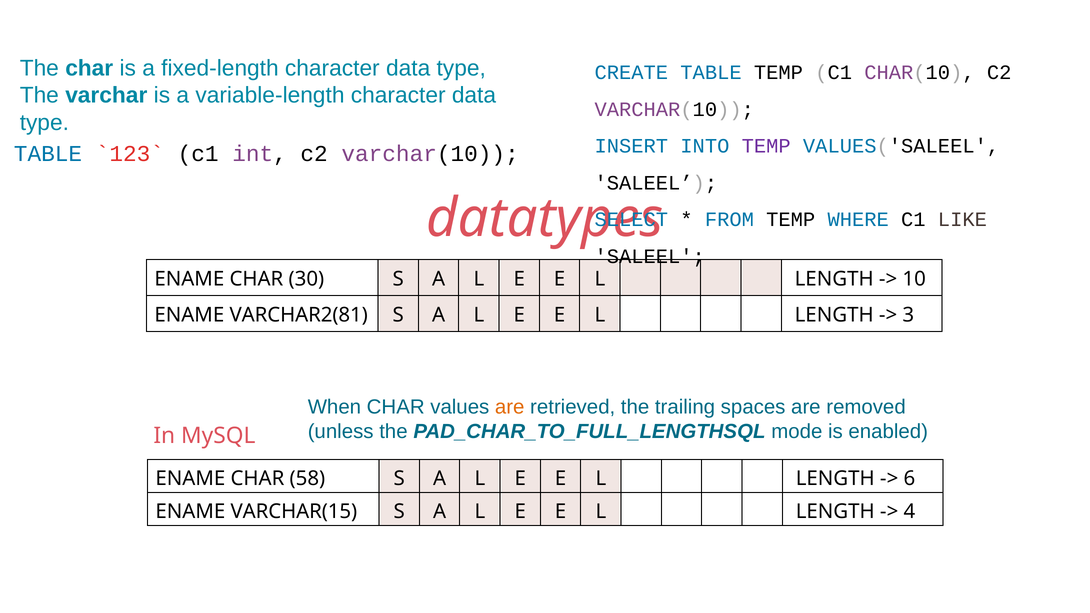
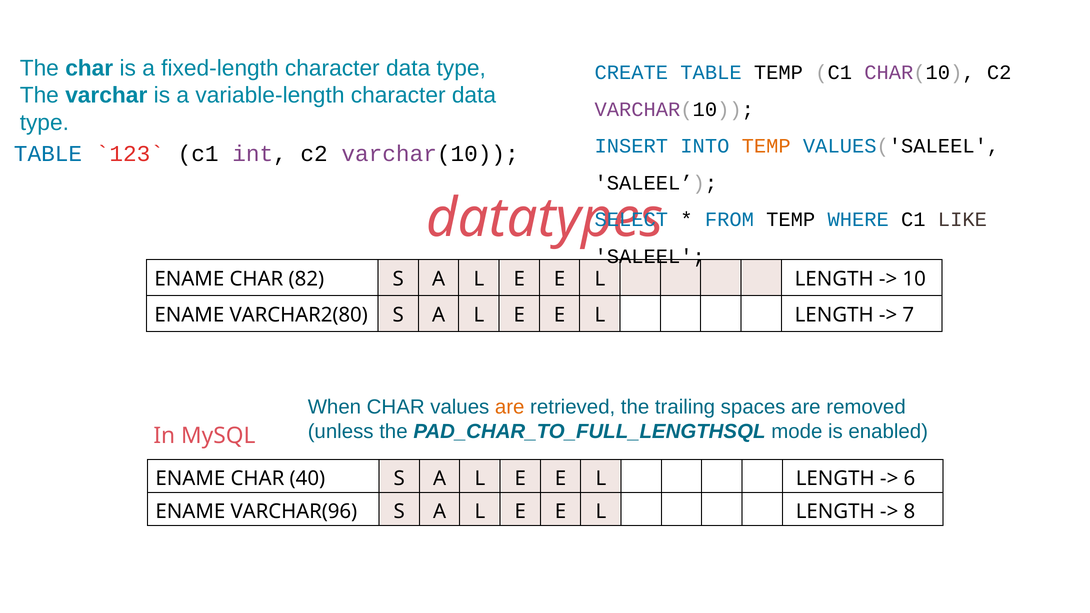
TEMP at (766, 146) colour: purple -> orange
30: 30 -> 82
VARCHAR2(81: VARCHAR2(81 -> VARCHAR2(80
3: 3 -> 7
58: 58 -> 40
VARCHAR(15: VARCHAR(15 -> VARCHAR(96
4: 4 -> 8
